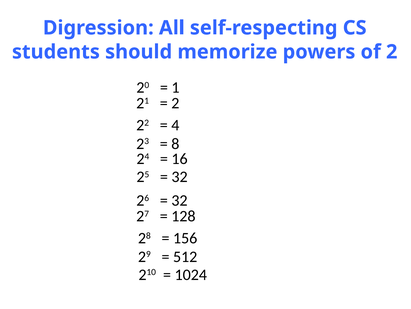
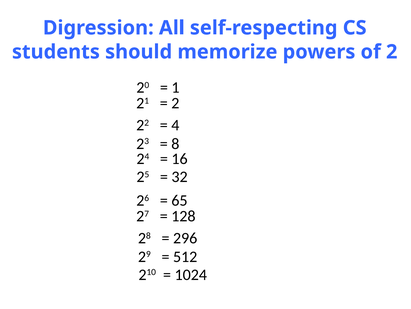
32 at (179, 200): 32 -> 65
156: 156 -> 296
